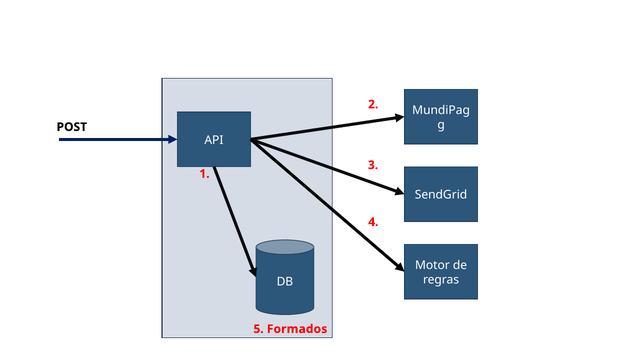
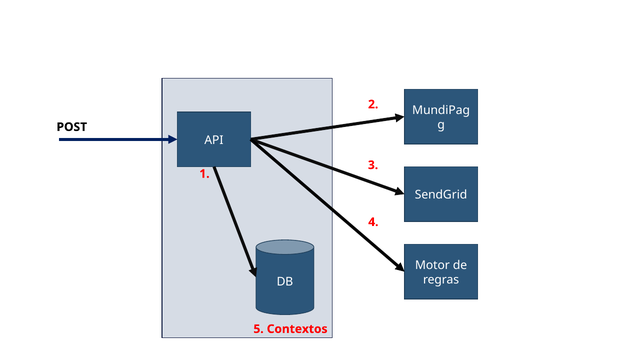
Formados: Formados -> Contextos
